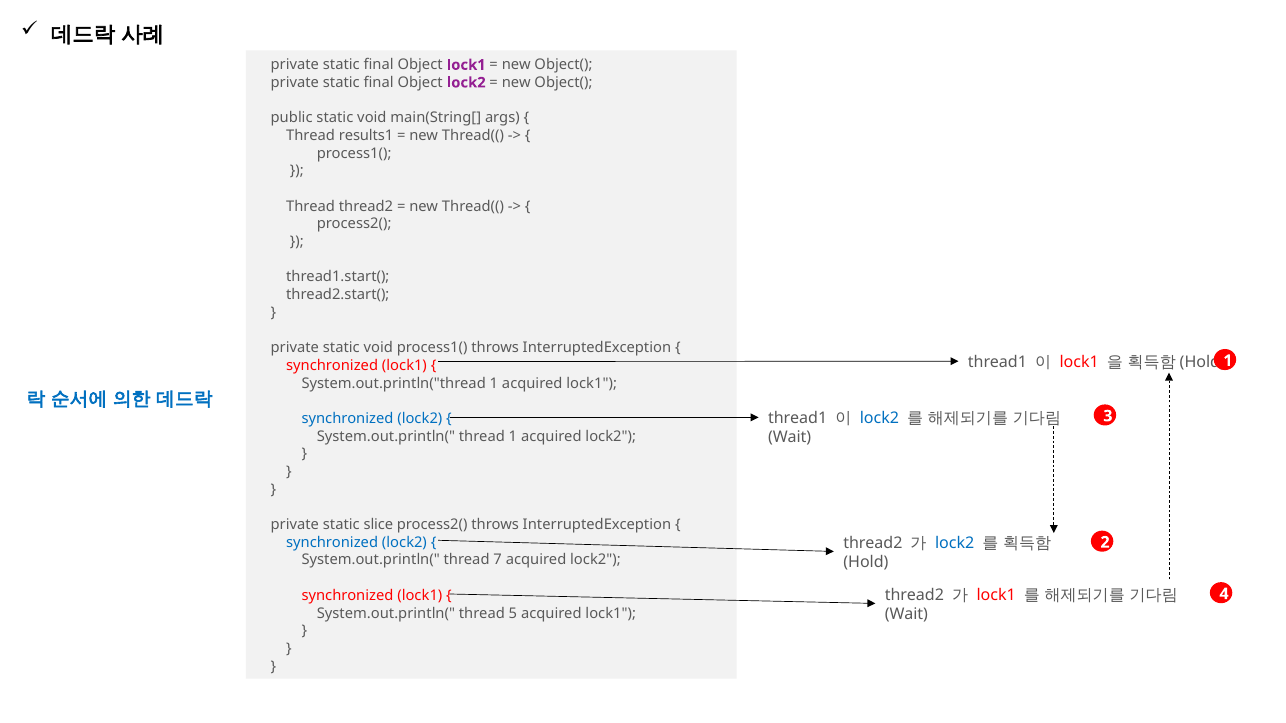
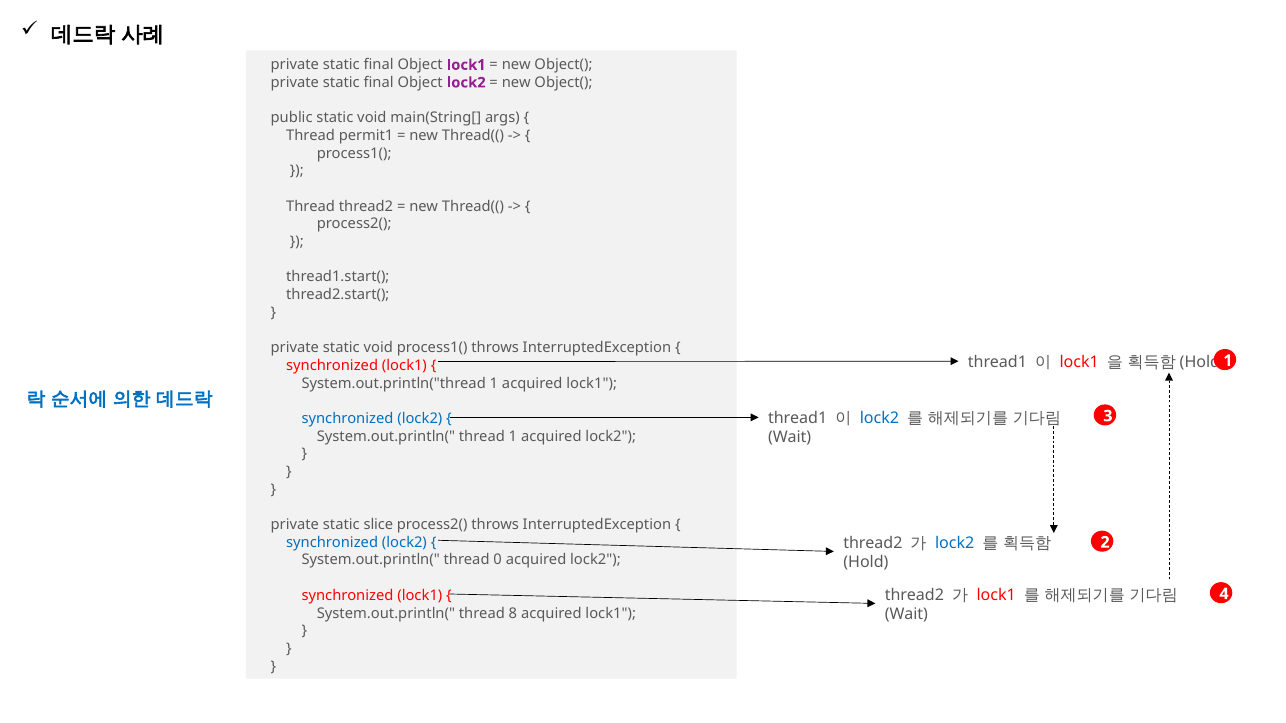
results1: results1 -> permit1
7: 7 -> 0
5: 5 -> 8
